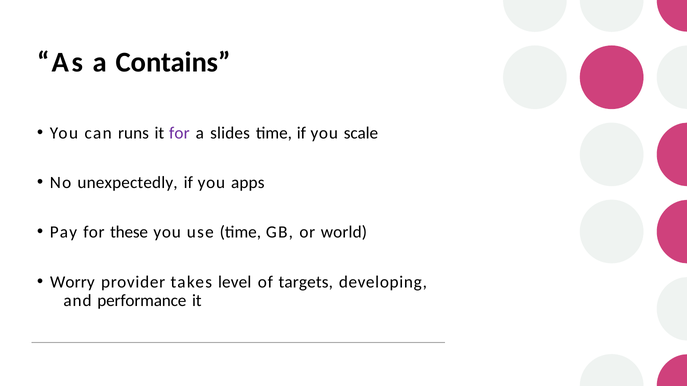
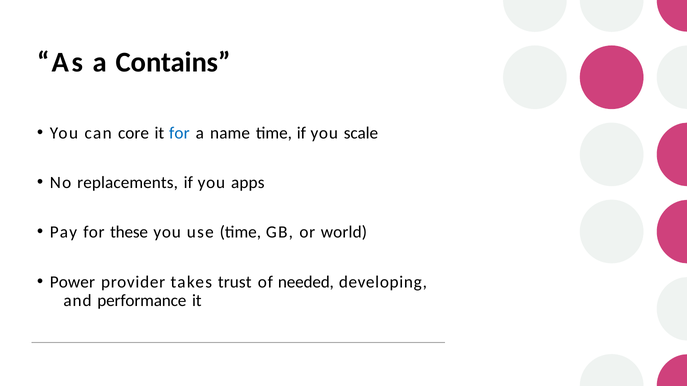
runs: runs -> core
for at (179, 133) colour: purple -> blue
slides: slides -> name
unexpectedly: unexpectedly -> replacements
Worry: Worry -> Power
level: level -> trust
targets: targets -> needed
